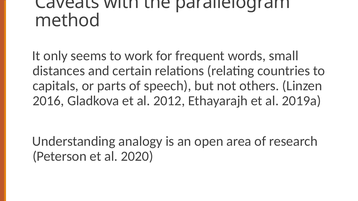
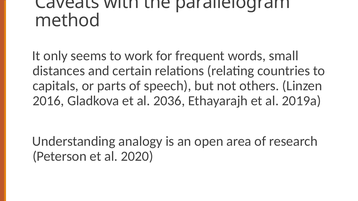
2012: 2012 -> 2036
